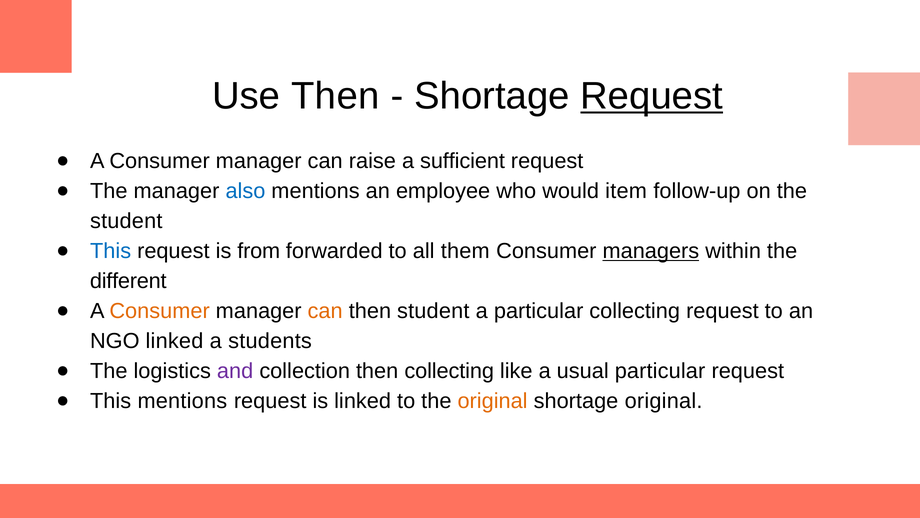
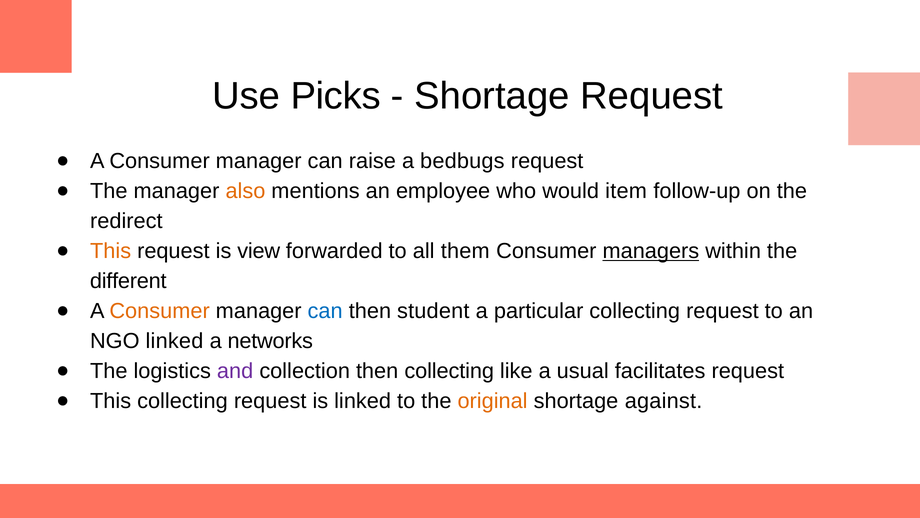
Use Then: Then -> Picks
Request at (652, 96) underline: present -> none
sufficient: sufficient -> bedbugs
also colour: blue -> orange
student at (126, 221): student -> redirect
This at (111, 251) colour: blue -> orange
from: from -> view
can at (325, 311) colour: orange -> blue
students: students -> networks
usual particular: particular -> facilitates
This mentions: mentions -> collecting
shortage original: original -> against
